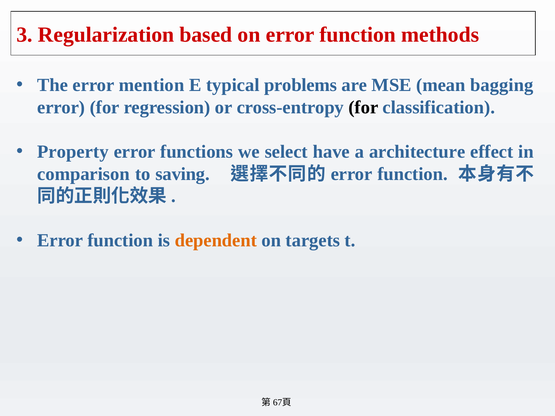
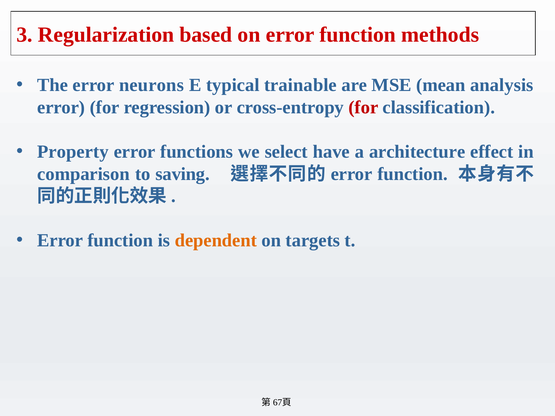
mention: mention -> neurons
problems: problems -> trainable
bagging: bagging -> analysis
for at (363, 107) colour: black -> red
